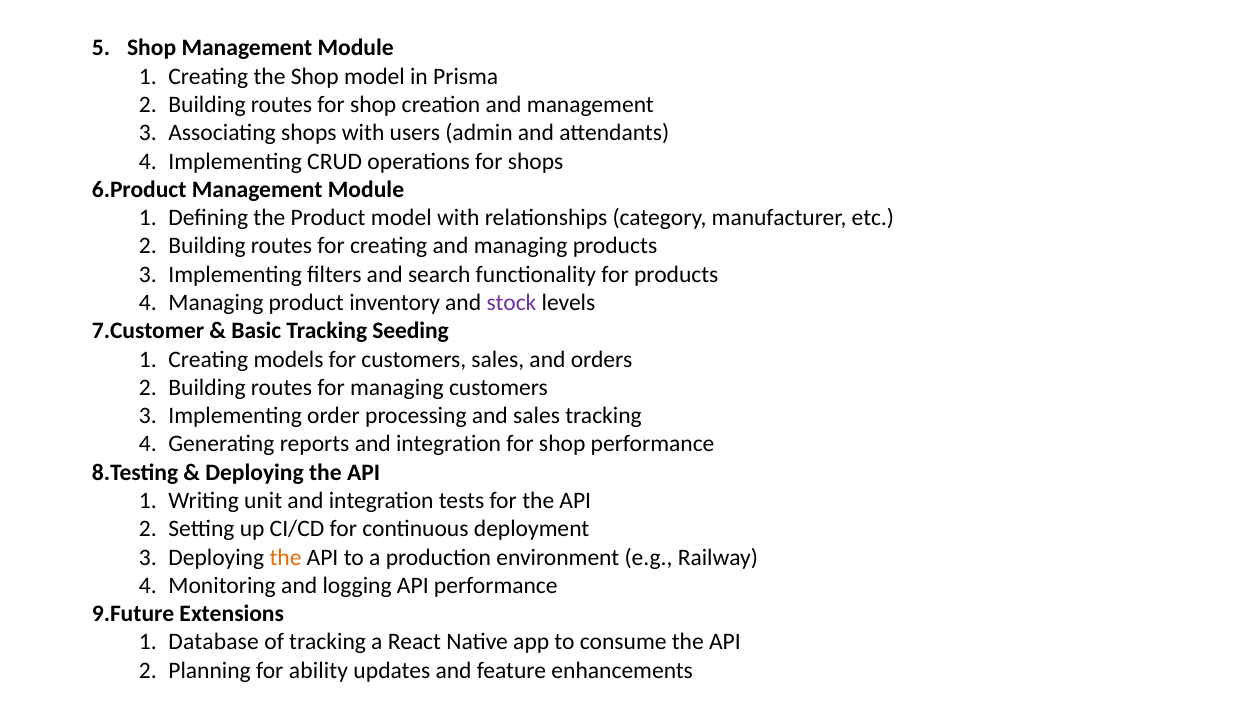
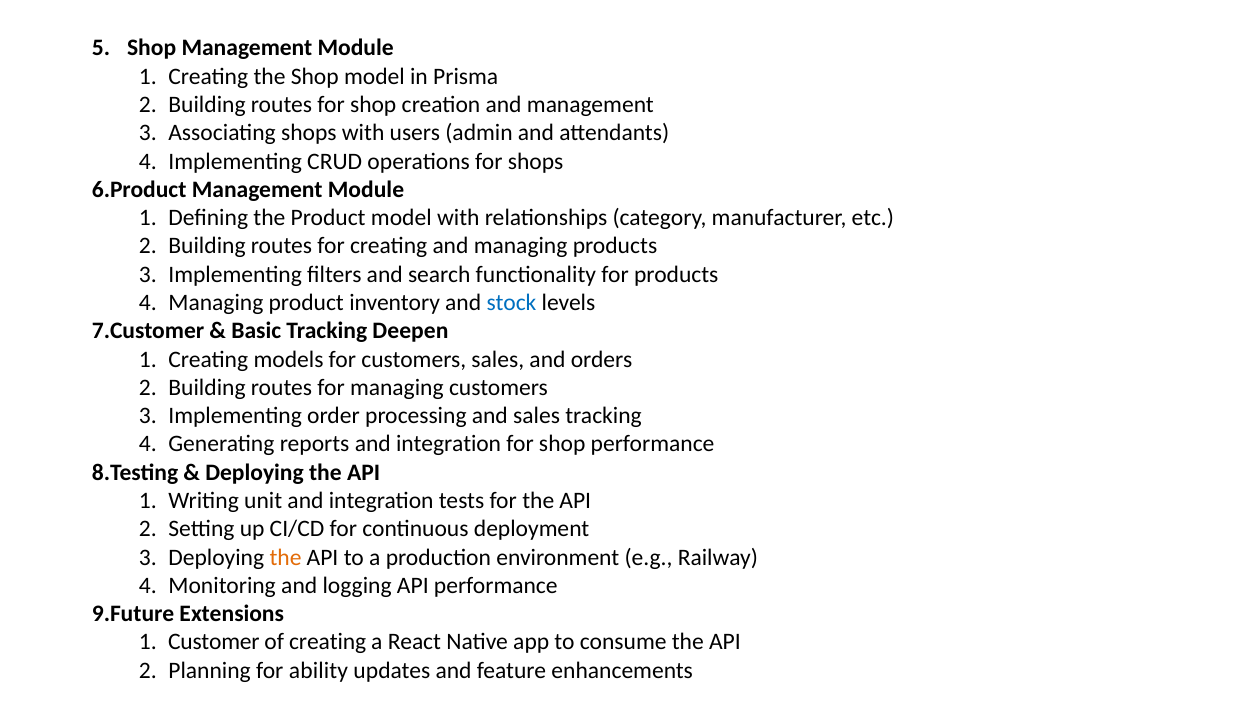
stock colour: purple -> blue
Seeding: Seeding -> Deepen
Database: Database -> Customer
of tracking: tracking -> creating
